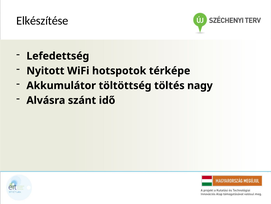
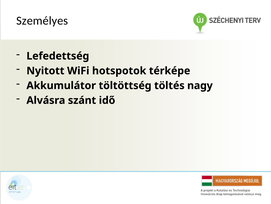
Elkészítése: Elkészítése -> Személyes
